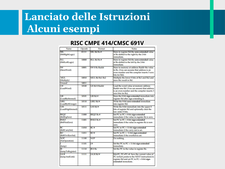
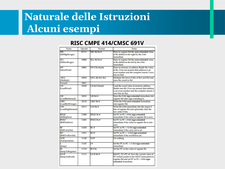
Lanciato: Lanciato -> Naturale
